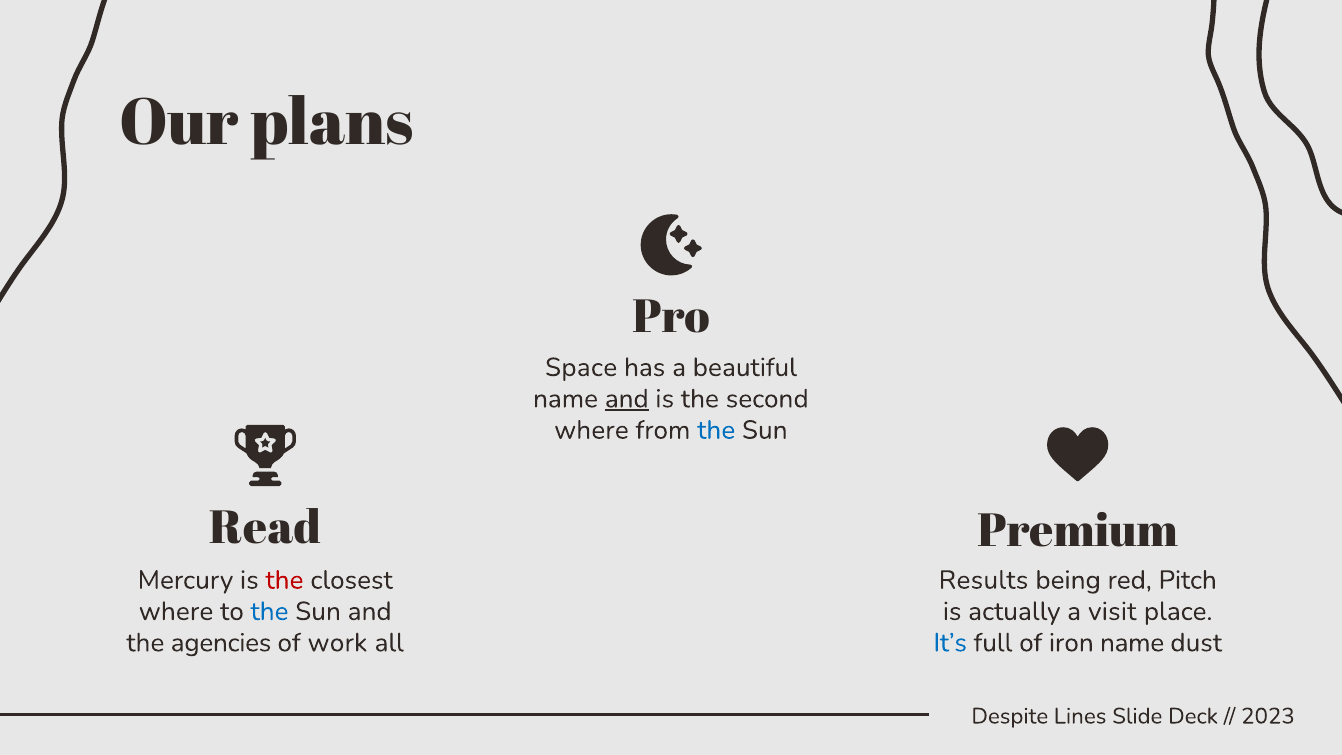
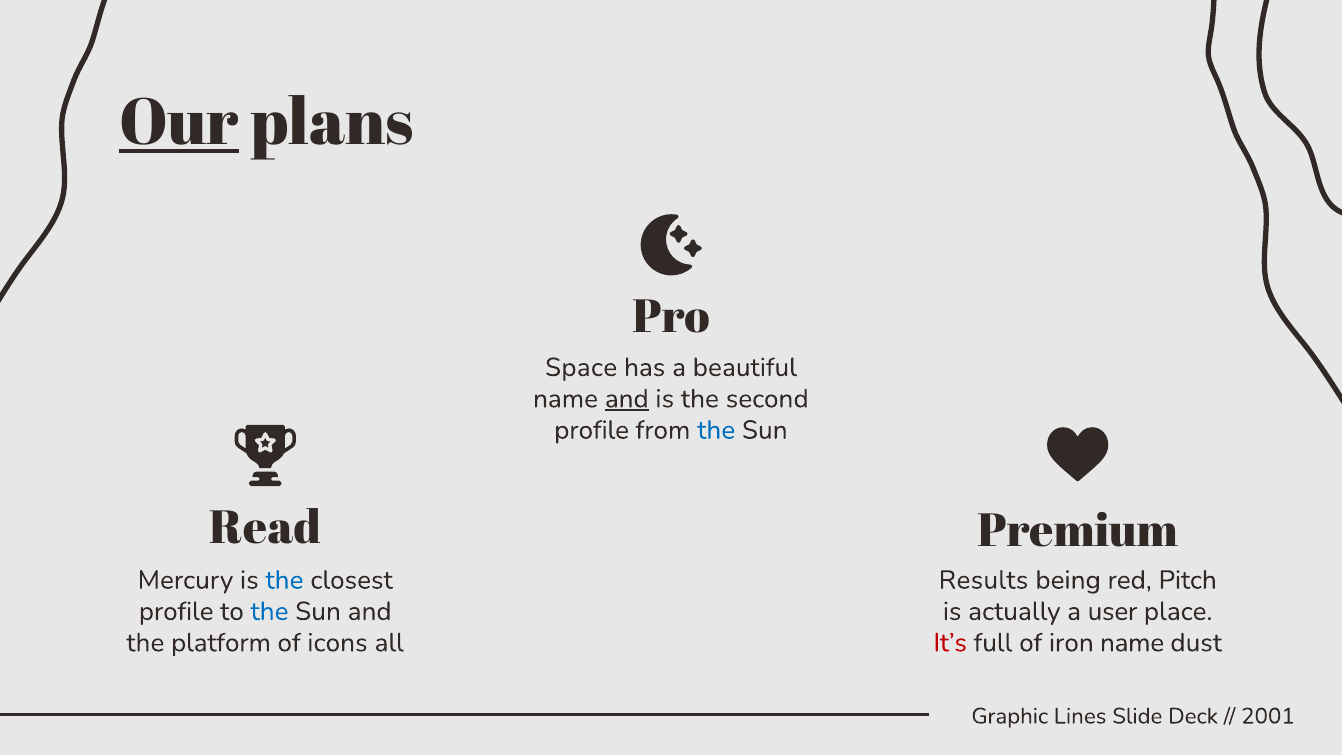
Our underline: none -> present
where at (591, 430): where -> profile
the at (284, 580) colour: red -> blue
where at (176, 611): where -> profile
visit: visit -> user
agencies: agencies -> platform
work: work -> icons
It’s colour: blue -> red
Despite: Despite -> Graphic
2023: 2023 -> 2001
